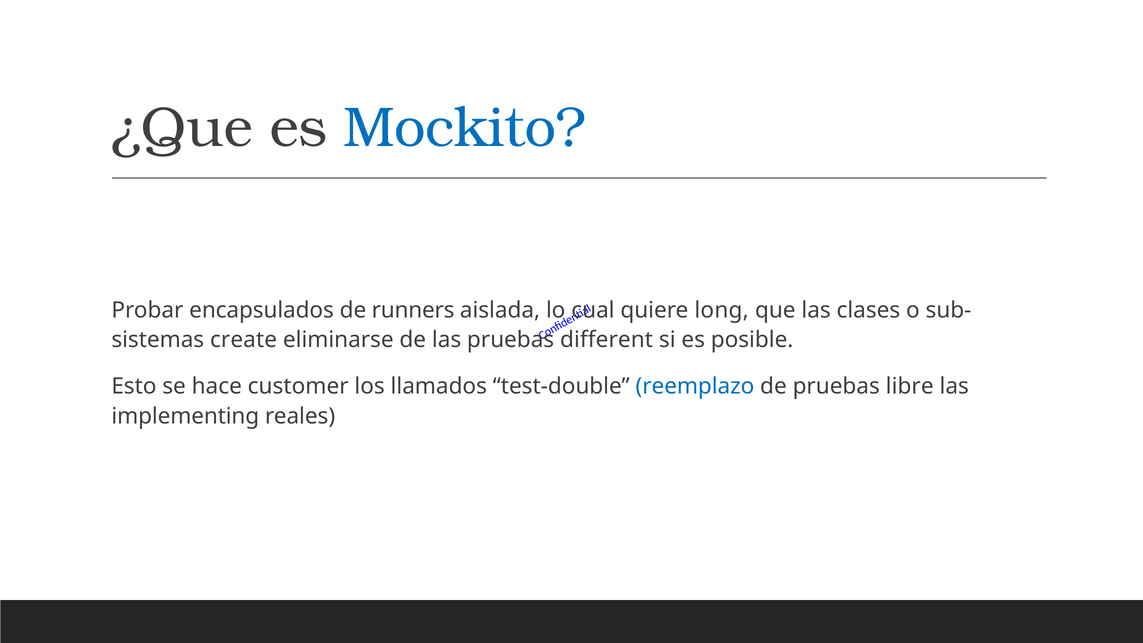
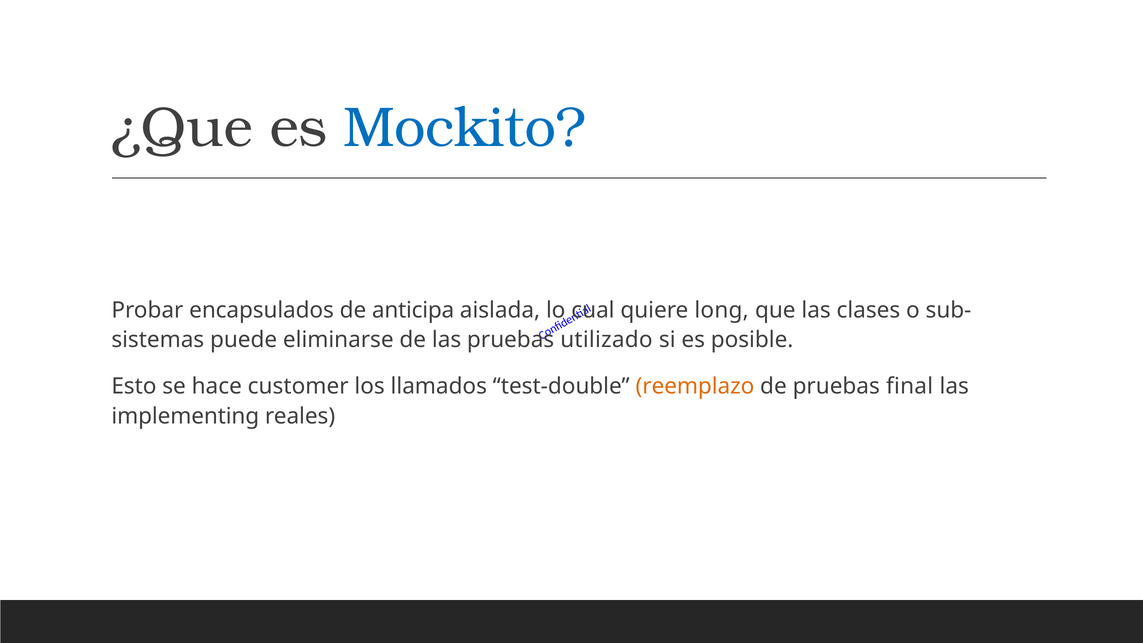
runners: runners -> anticipa
create: create -> puede
different: different -> utilizado
reemplazo colour: blue -> orange
libre: libre -> final
